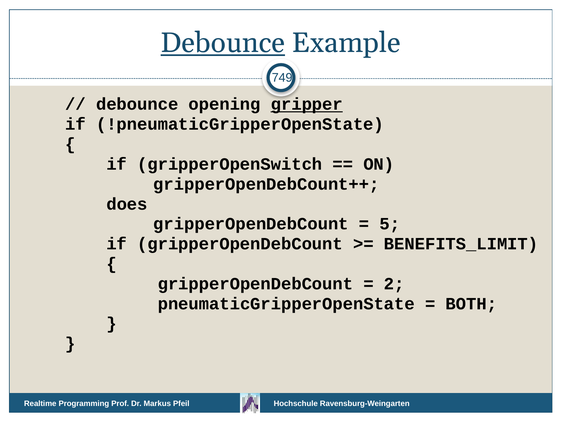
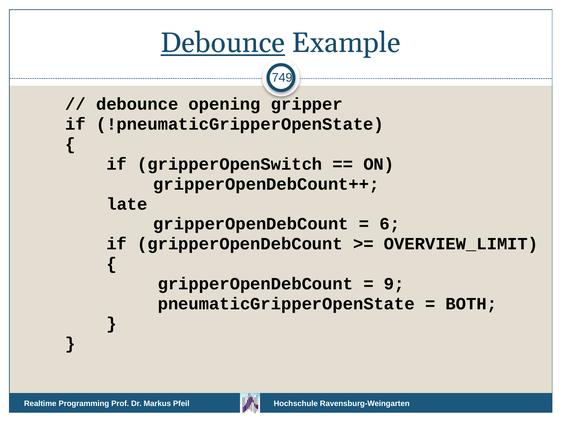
gripper underline: present -> none
does: does -> late
5: 5 -> 6
BENEFITS_LIMIT: BENEFITS_LIMIT -> OVERVIEW_LIMIT
2: 2 -> 9
